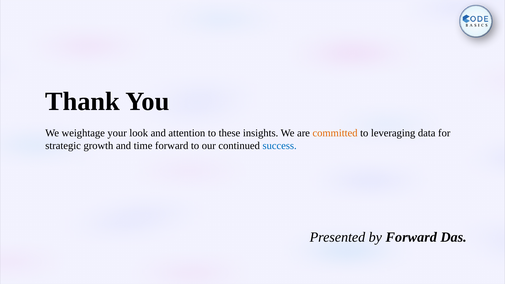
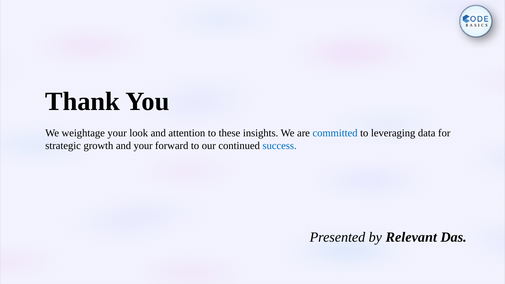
committed colour: orange -> blue
and time: time -> your
by Forward: Forward -> Relevant
